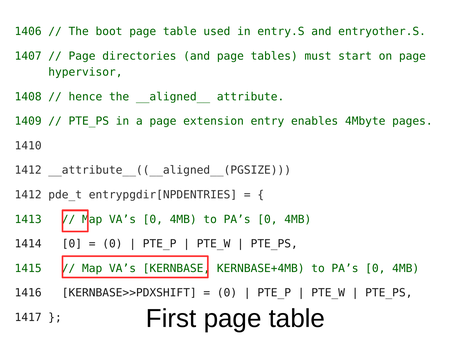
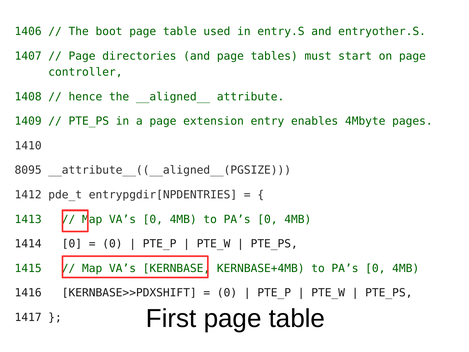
hypervisor: hypervisor -> controller
1412 at (28, 170): 1412 -> 8095
